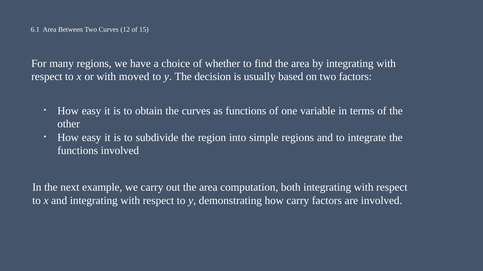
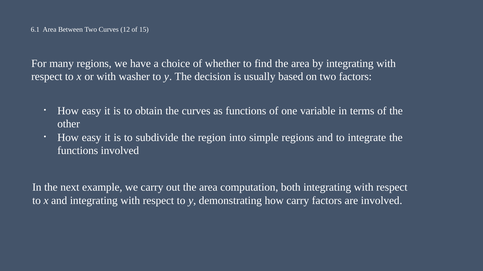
moved: moved -> washer
